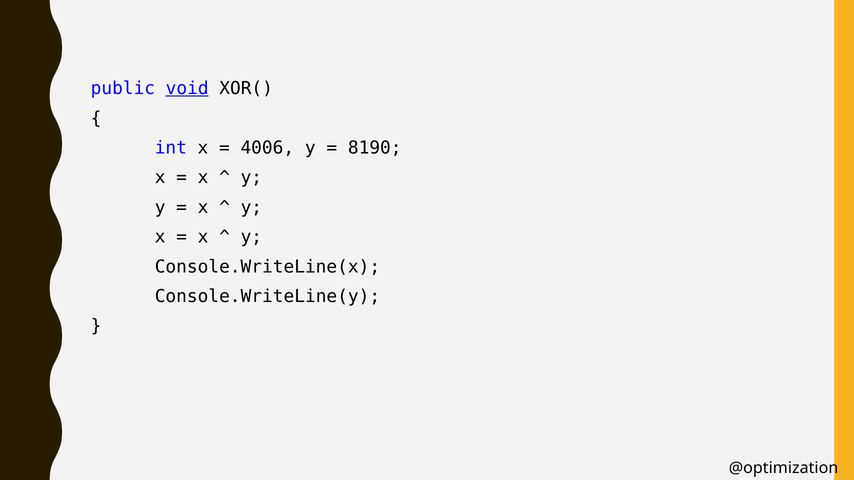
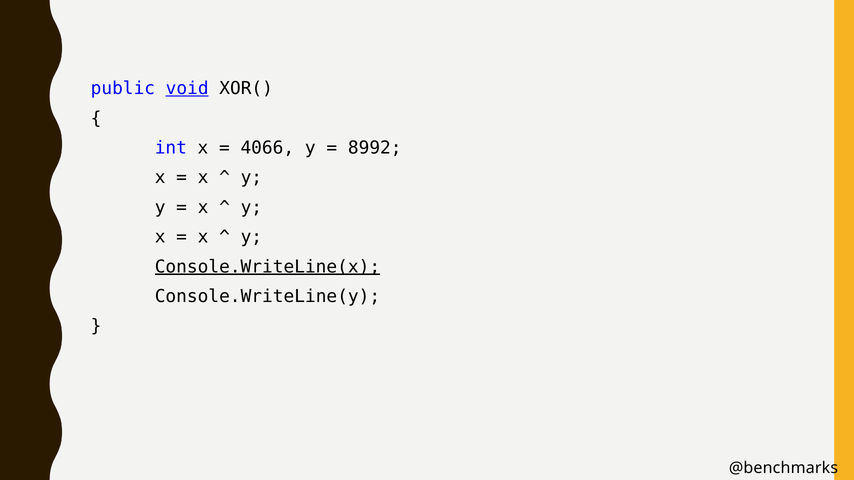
4006: 4006 -> 4066
8190: 8190 -> 8992
Console.WriteLine(x underline: none -> present
@optimization: @optimization -> @benchmarks
